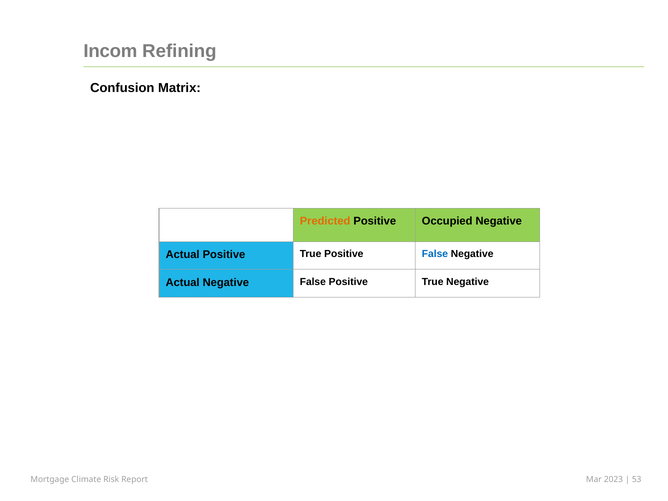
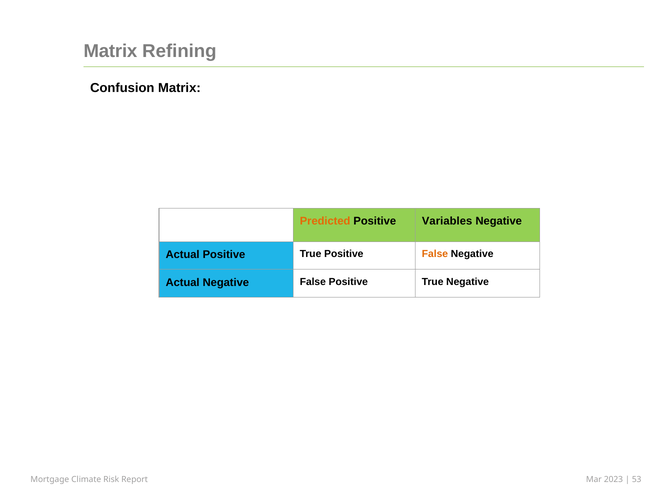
Incom at (110, 51): Incom -> Matrix
Occupied: Occupied -> Variables
False at (435, 254) colour: blue -> orange
